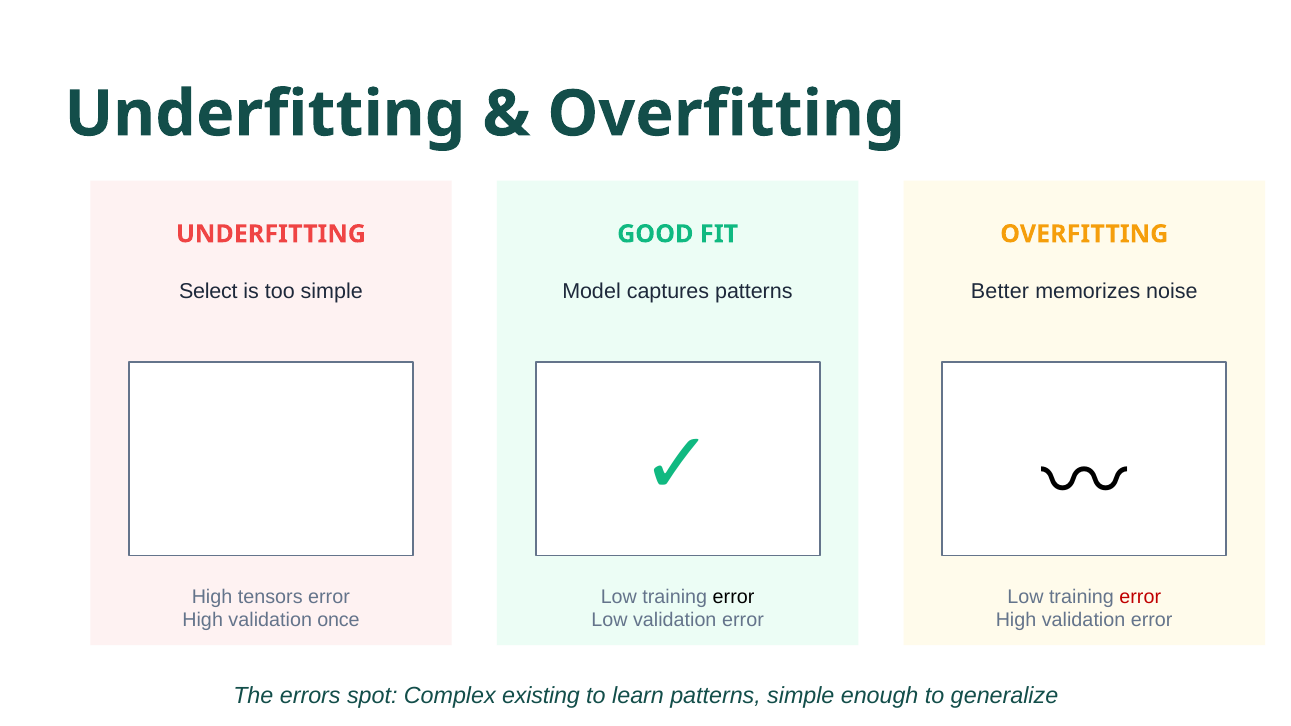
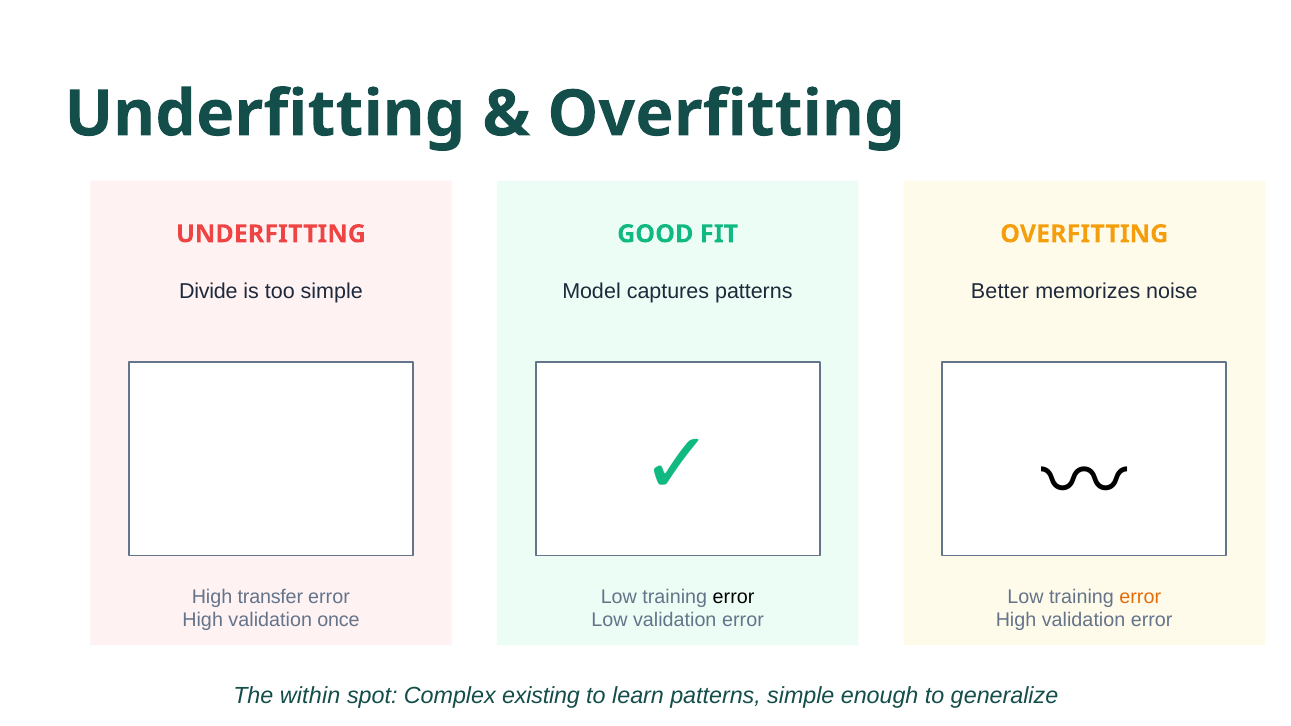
Select: Select -> Divide
tensors: tensors -> transfer
error at (1140, 597) colour: red -> orange
errors: errors -> within
